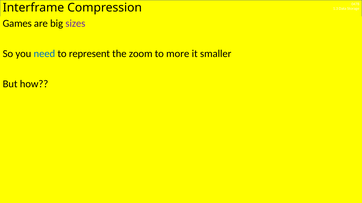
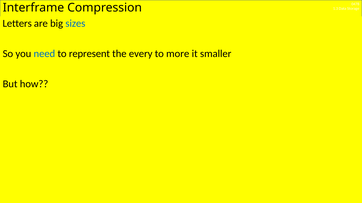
Games: Games -> Letters
sizes colour: purple -> blue
zoom: zoom -> every
